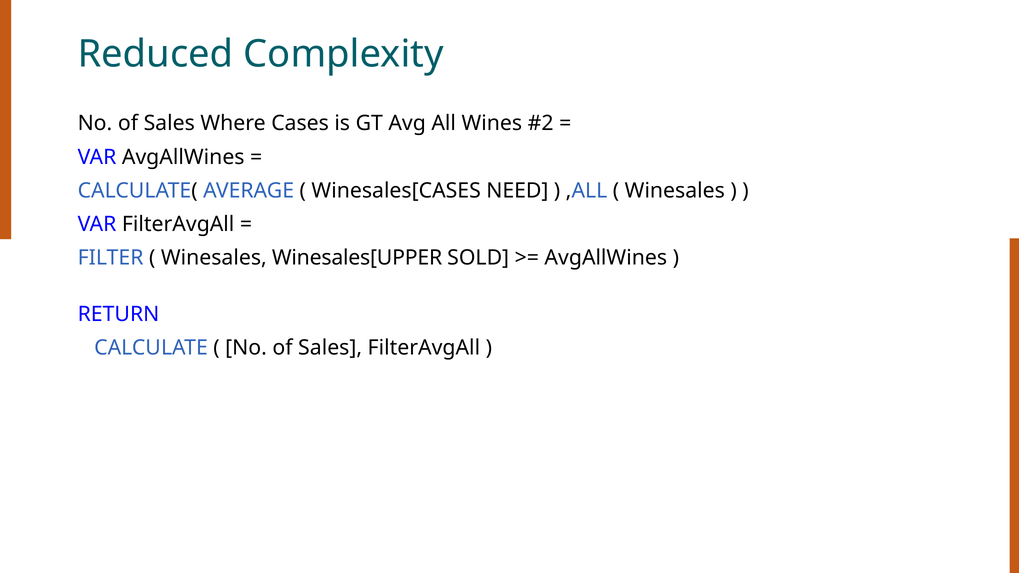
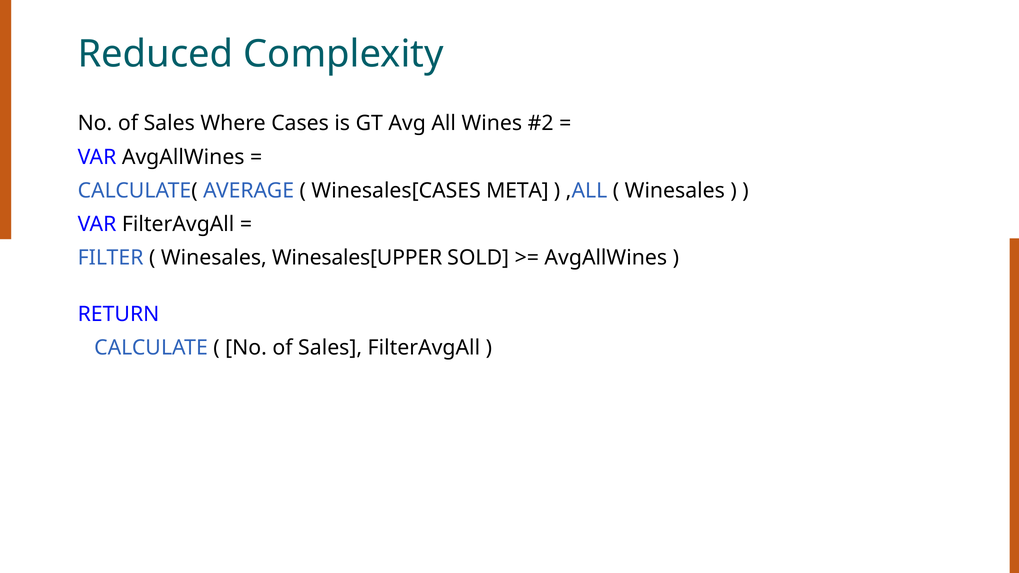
NEED: NEED -> META
